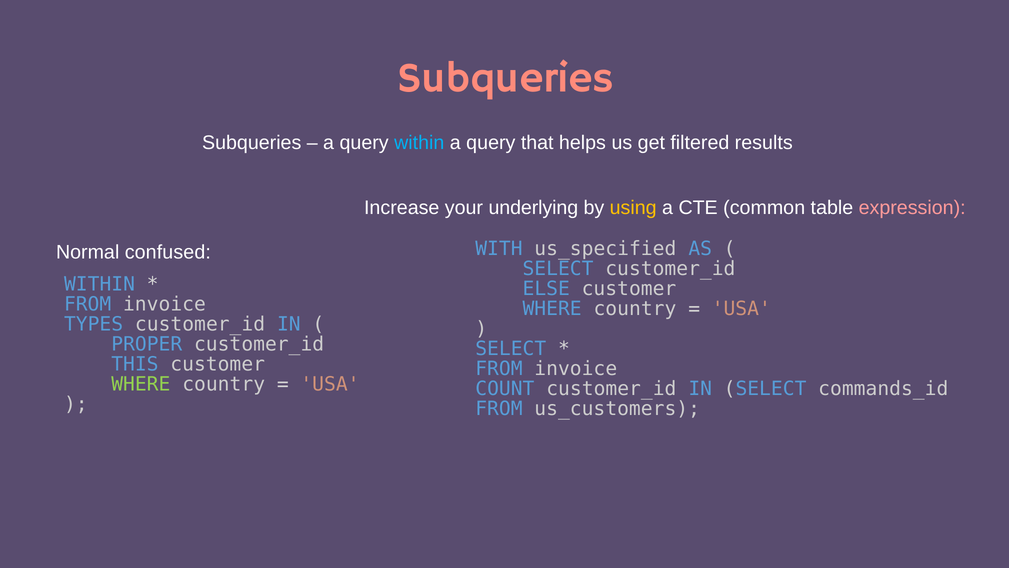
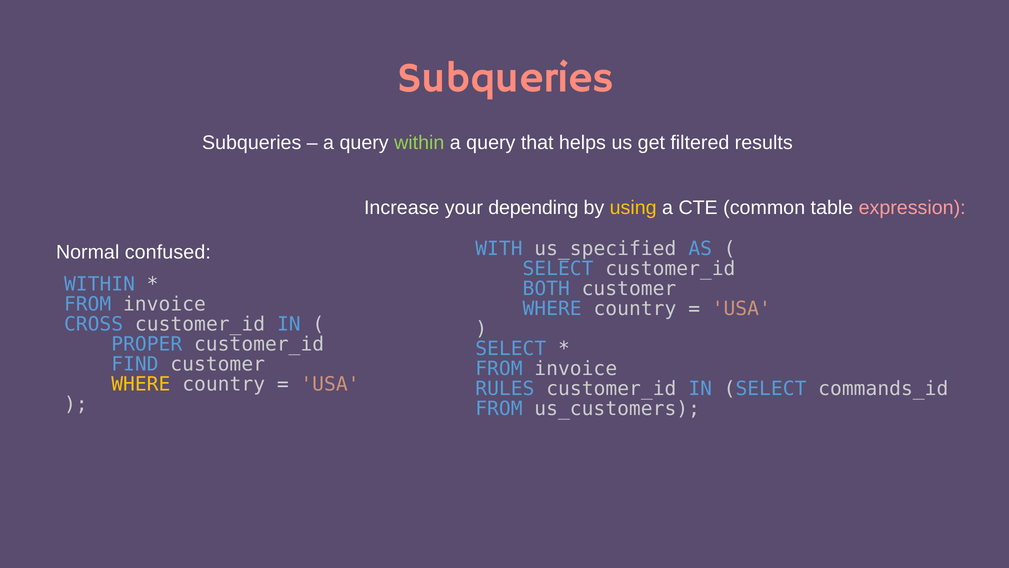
within at (419, 143) colour: light blue -> light green
underlying: underlying -> depending
ELSE: ELSE -> BOTH
TYPES: TYPES -> CROSS
THIS: THIS -> FIND
WHERE at (141, 384) colour: light green -> yellow
COUNT: COUNT -> RULES
